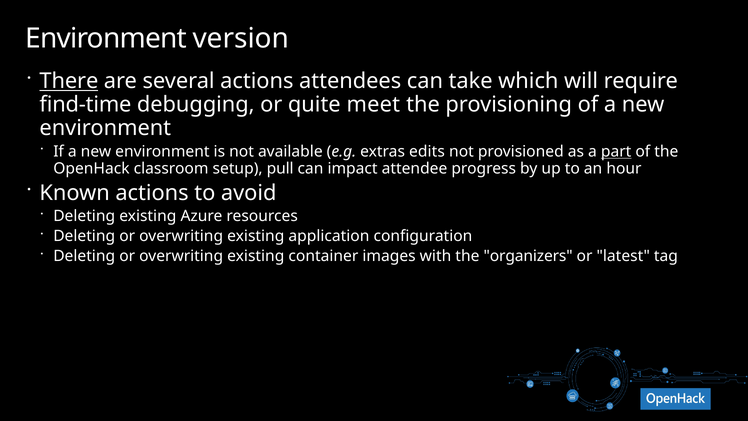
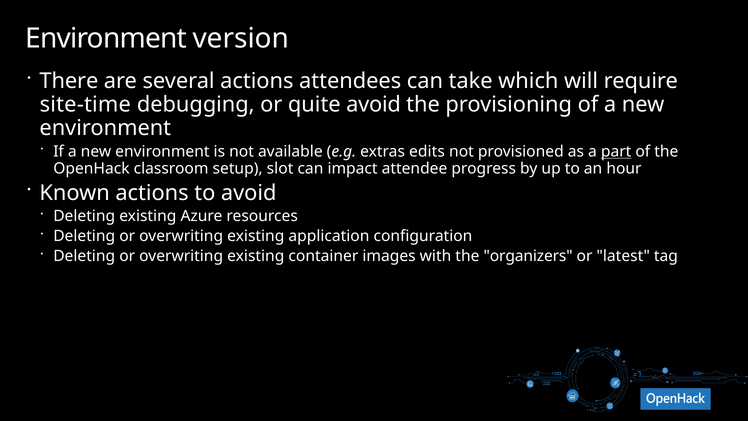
There underline: present -> none
find-time: find-time -> site-time
quite meet: meet -> avoid
pull: pull -> slot
